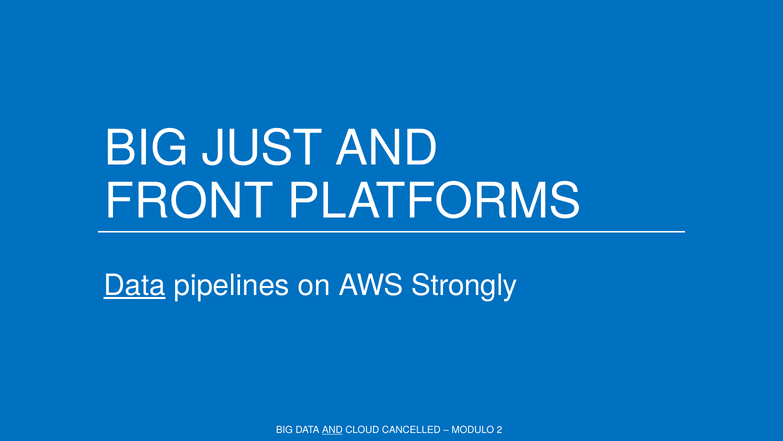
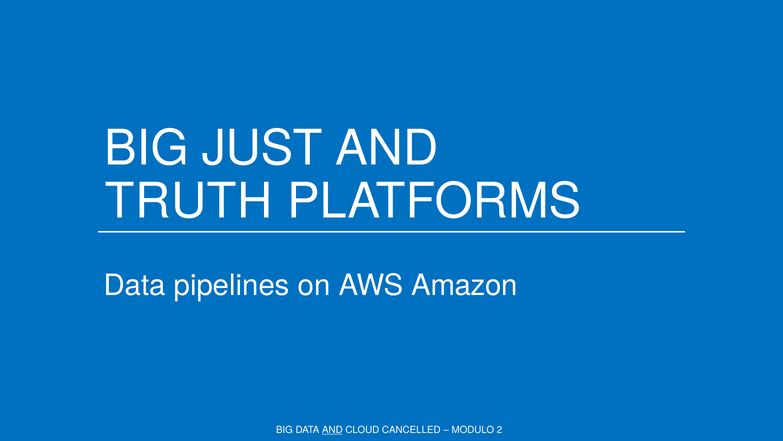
FRONT: FRONT -> TRUTH
Data at (135, 285) underline: present -> none
Strongly: Strongly -> Amazon
